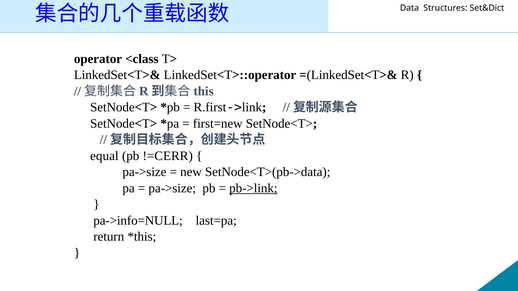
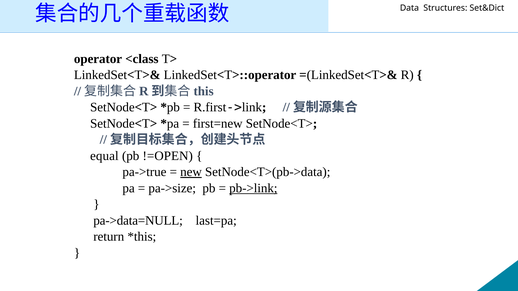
!=CERR: !=CERR -> !=OPEN
pa->size at (144, 172): pa->size -> pa->true
new underline: none -> present
pa->info=NULL: pa->info=NULL -> pa->data=NULL
